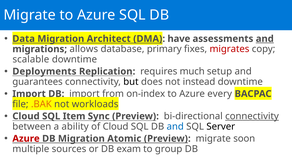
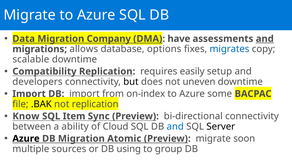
Architect: Architect -> Company
primary: primary -> options
migrates colour: red -> blue
Deployments: Deployments -> Compatibility
much: much -> easily
guarantees: guarantees -> developers
instead: instead -> uneven
every: every -> some
.BAK colour: orange -> black
not workloads: workloads -> replication
Cloud at (26, 116): Cloud -> Know
connectivity at (252, 116) underline: present -> none
Azure at (26, 139) colour: red -> black
exam: exam -> using
